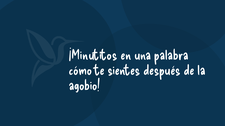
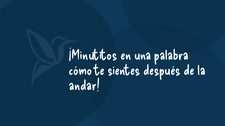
agobio: agobio -> andar
